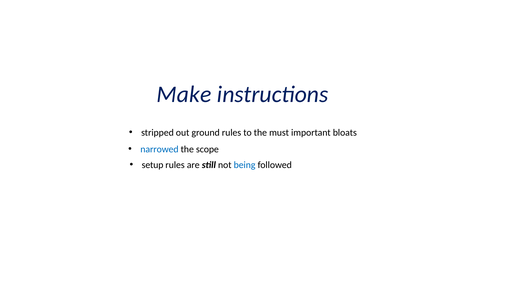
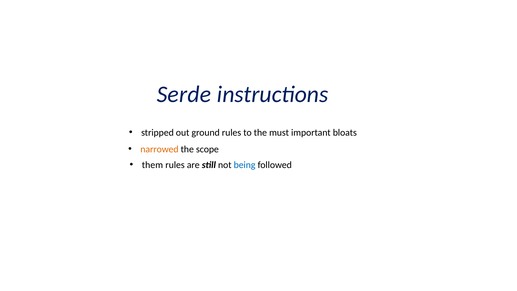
Make: Make -> Serde
narrowed colour: blue -> orange
setup: setup -> them
